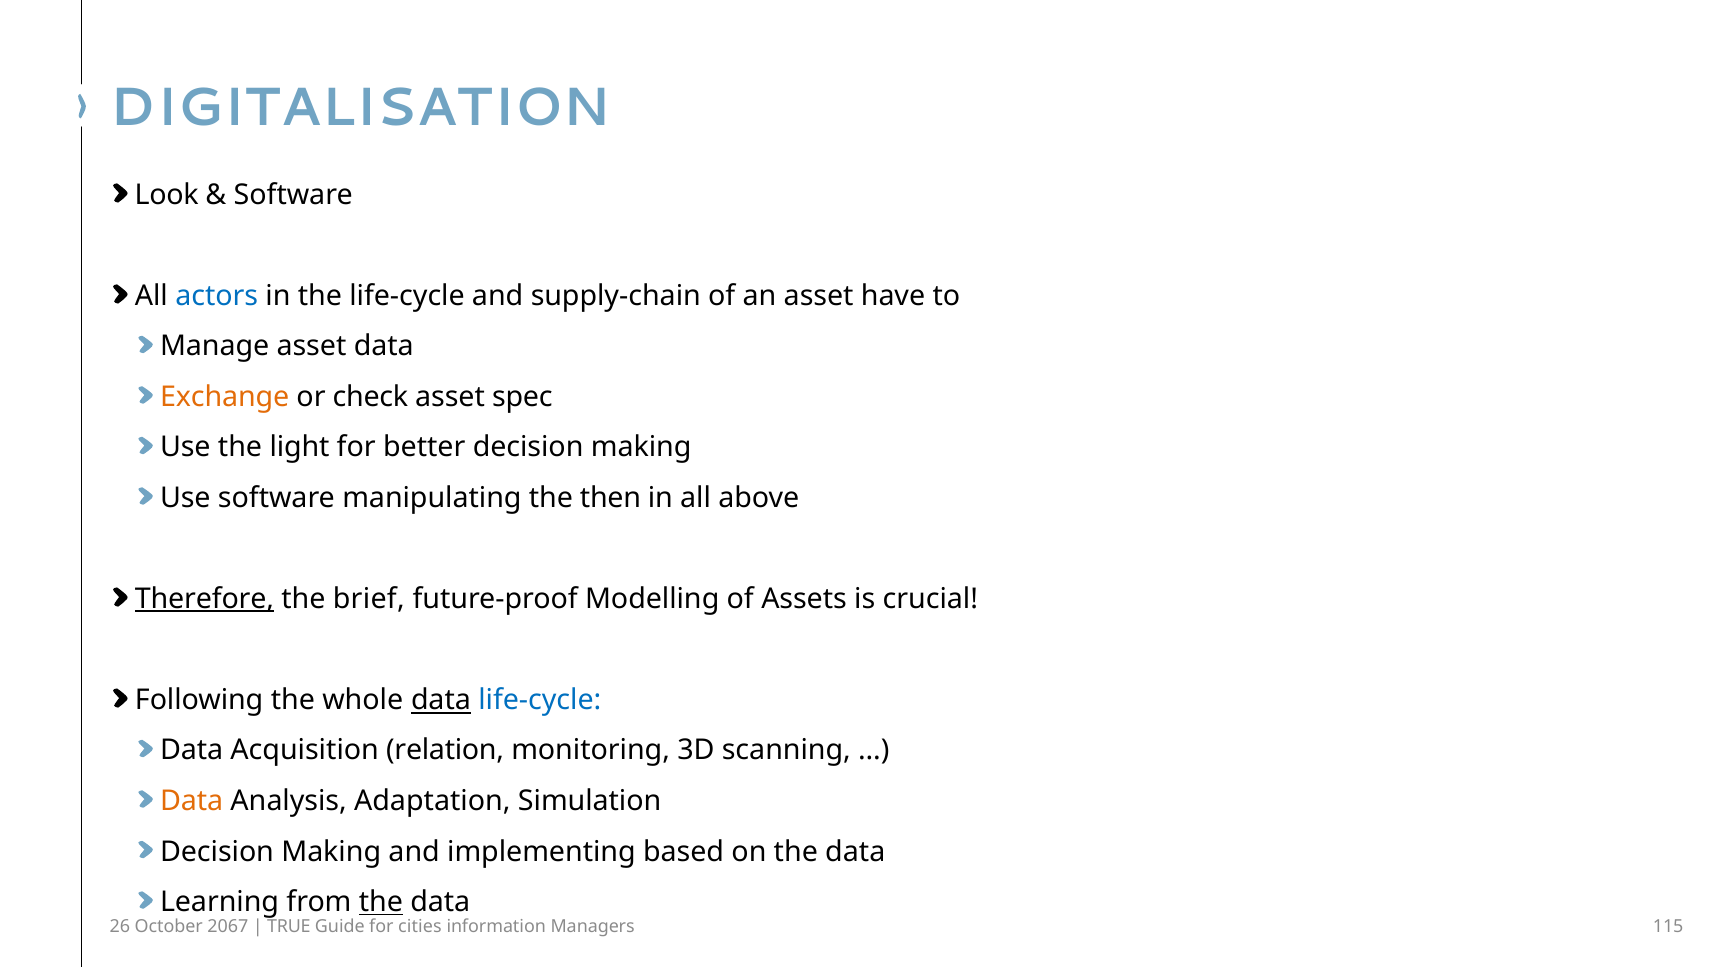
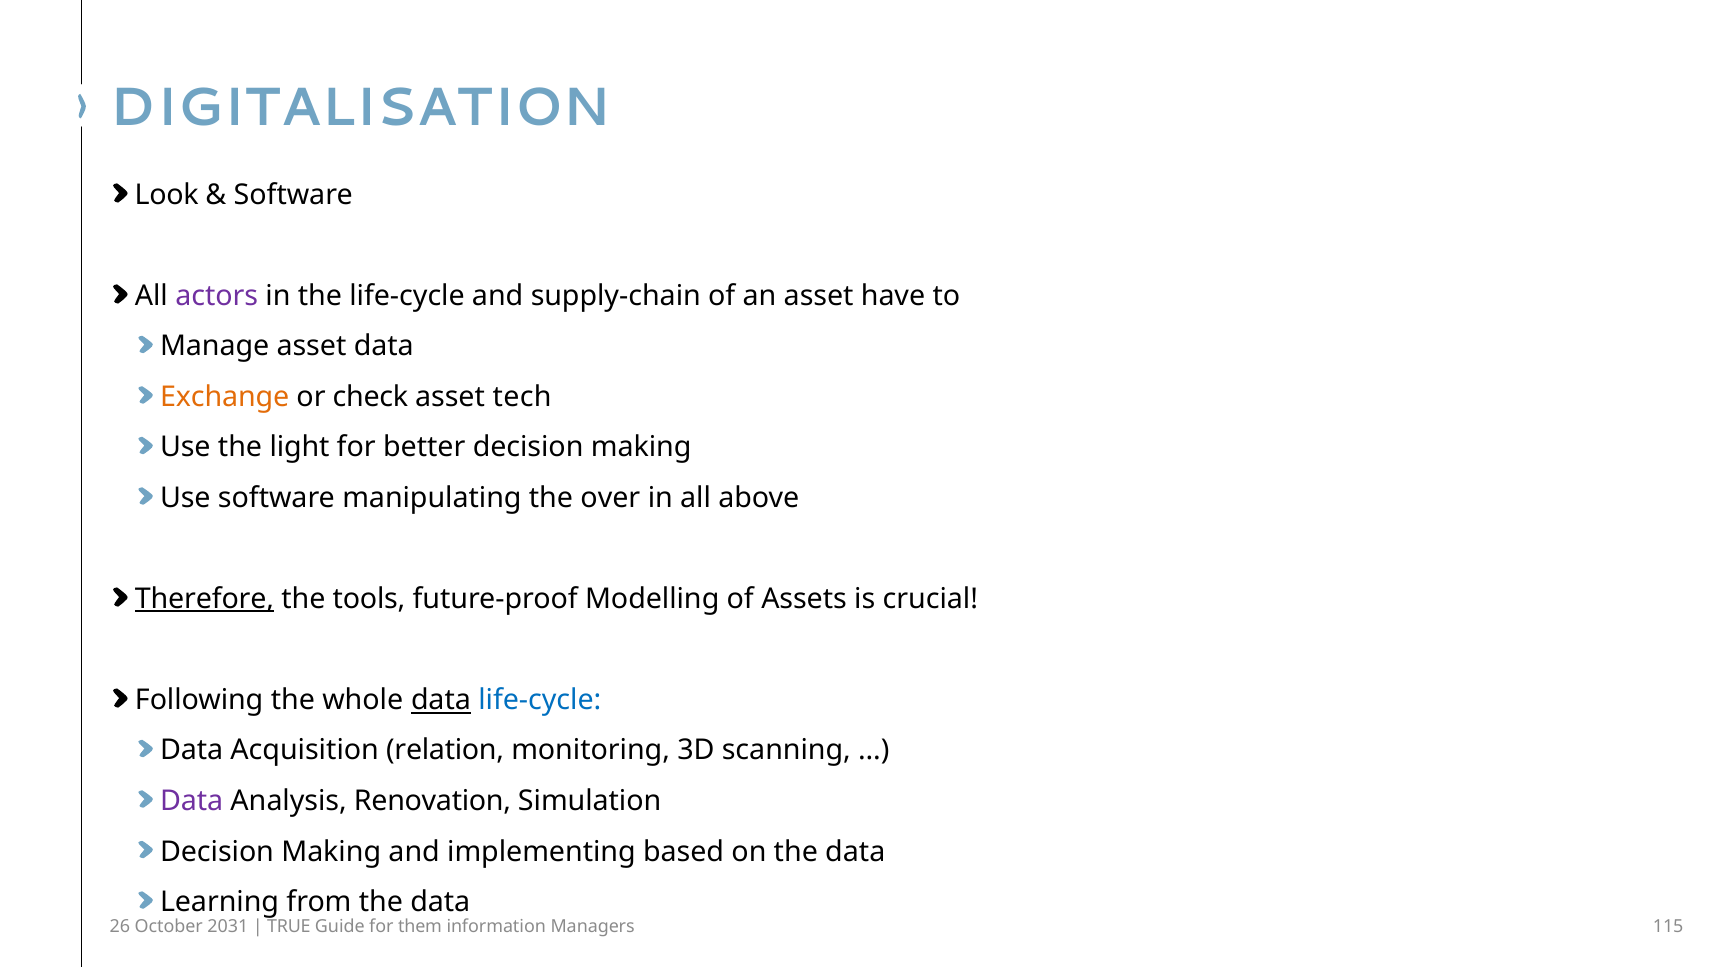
actors colour: blue -> purple
spec: spec -> tech
then: then -> over
brief: brief -> tools
Data at (192, 801) colour: orange -> purple
Adaptation: Adaptation -> Renovation
the at (381, 903) underline: present -> none
2067: 2067 -> 2031
cities: cities -> them
